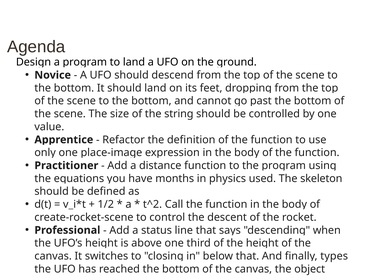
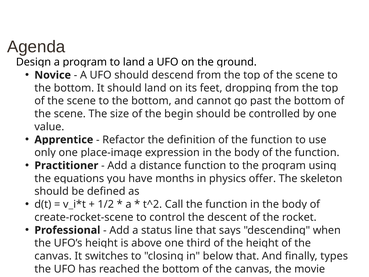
string: string -> begin
used: used -> offer
object: object -> movie
